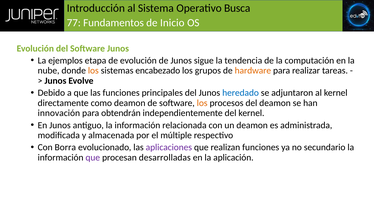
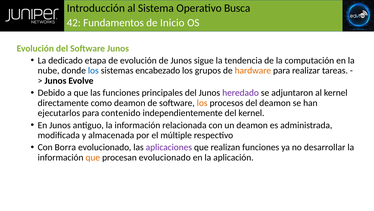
77: 77 -> 42
ejemplos: ejemplos -> dedicado
los at (93, 70) colour: orange -> blue
heredado colour: blue -> purple
innovación: innovación -> ejecutarlos
obtendrán: obtendrán -> contenido
secundario: secundario -> desarrollar
que at (93, 157) colour: purple -> orange
procesan desarrolladas: desarrolladas -> evolucionado
